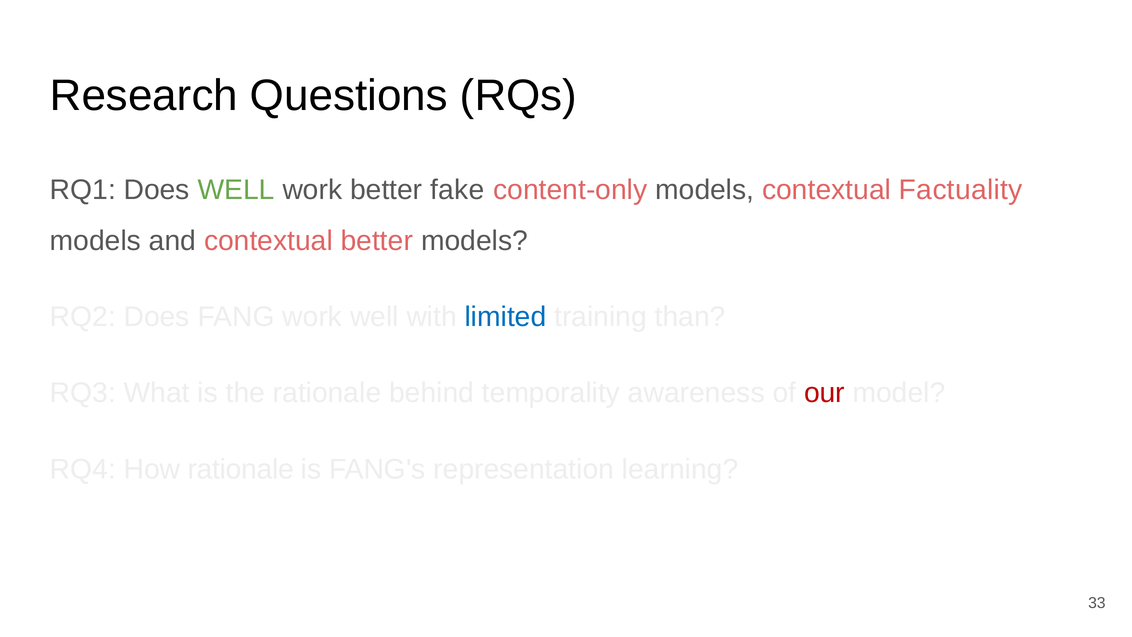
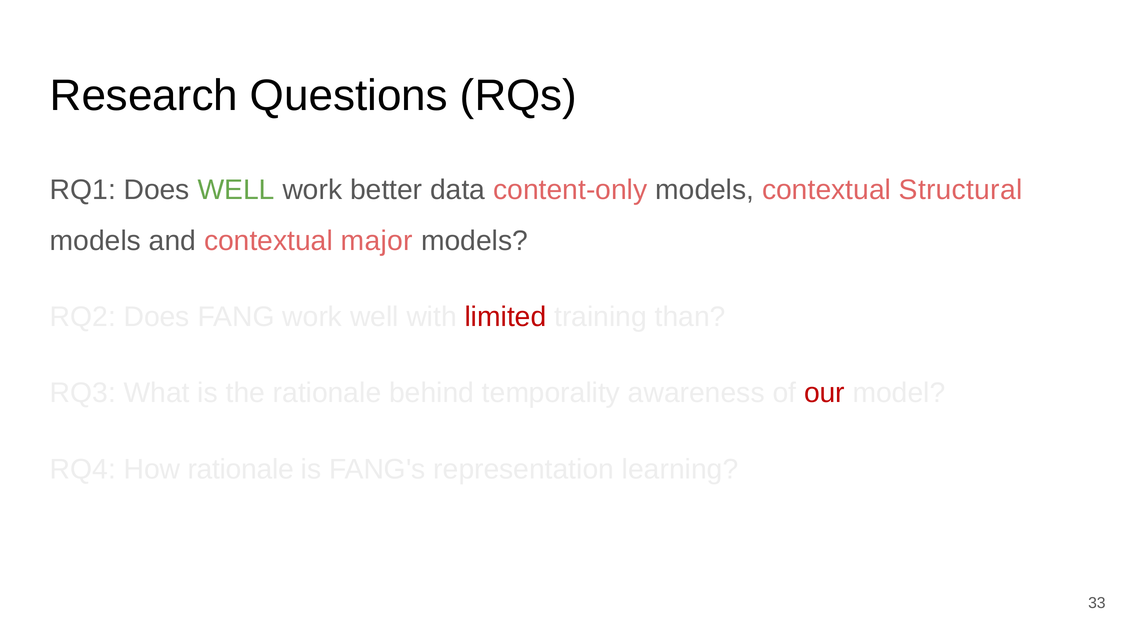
fake: fake -> data
Factuality: Factuality -> Structural
contextual better: better -> major
limited colour: blue -> red
